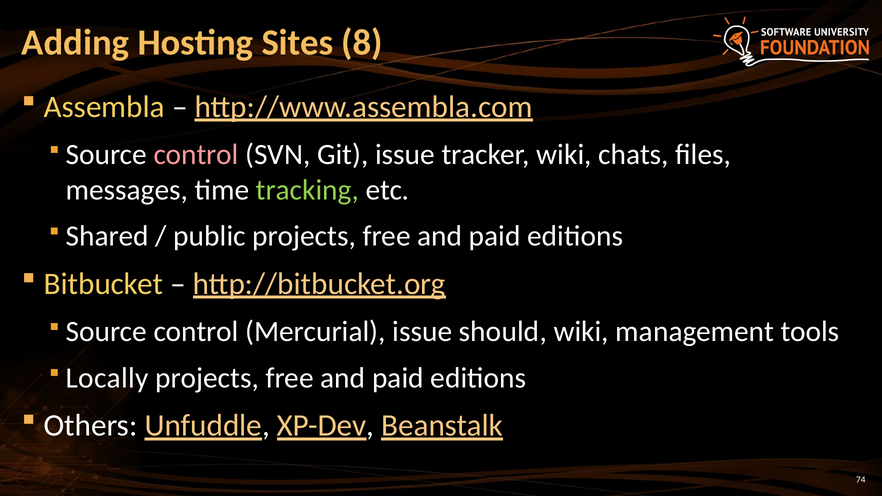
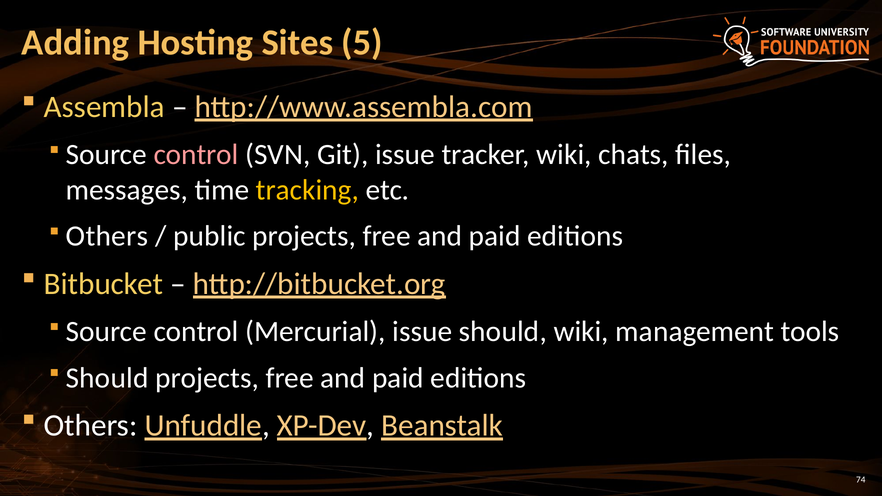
8: 8 -> 5
tracking colour: light green -> yellow
Shared at (107, 236): Shared -> Others
Locally at (107, 378): Locally -> Should
